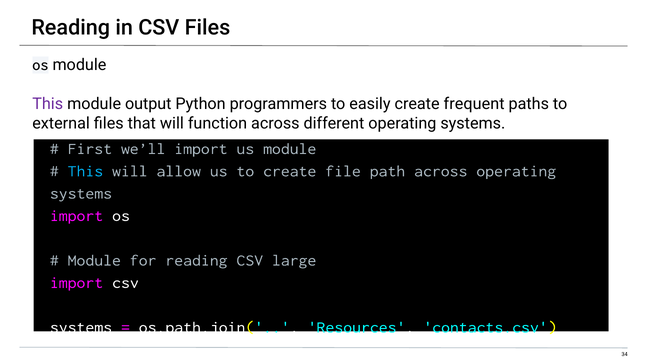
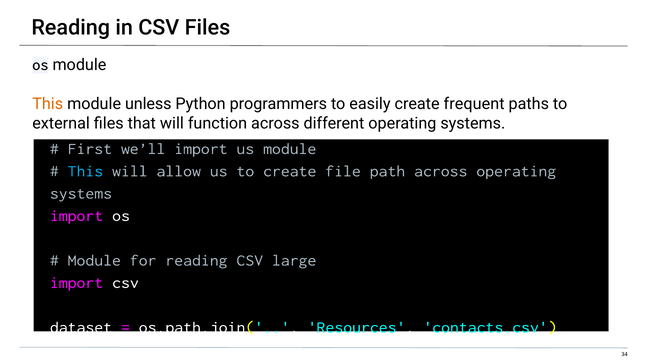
This at (48, 104) colour: purple -> orange
output: output -> unless
systems at (81, 327): systems -> dataset
